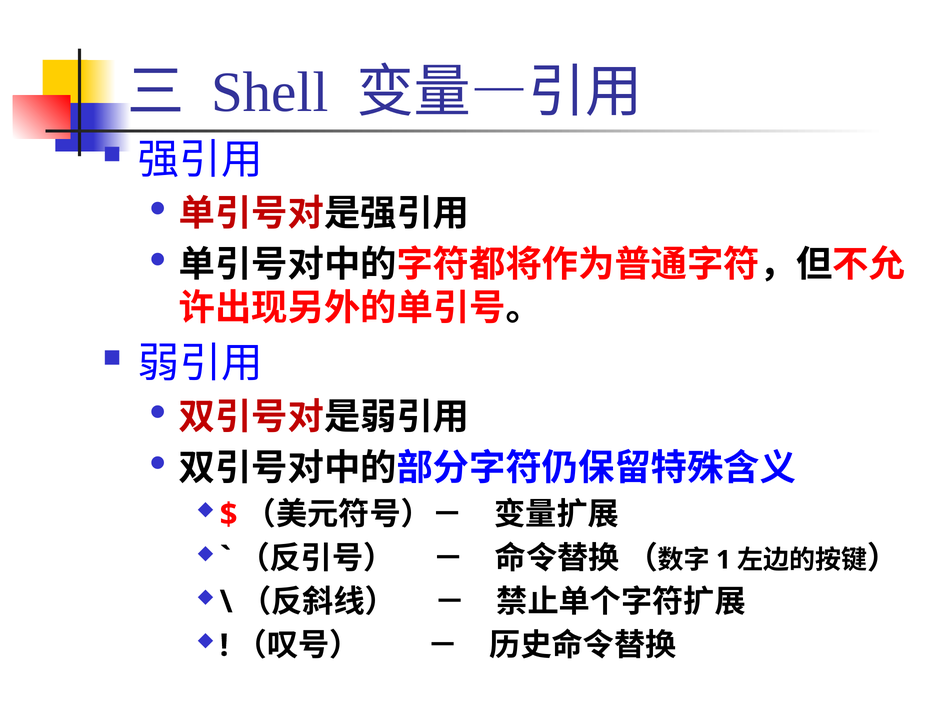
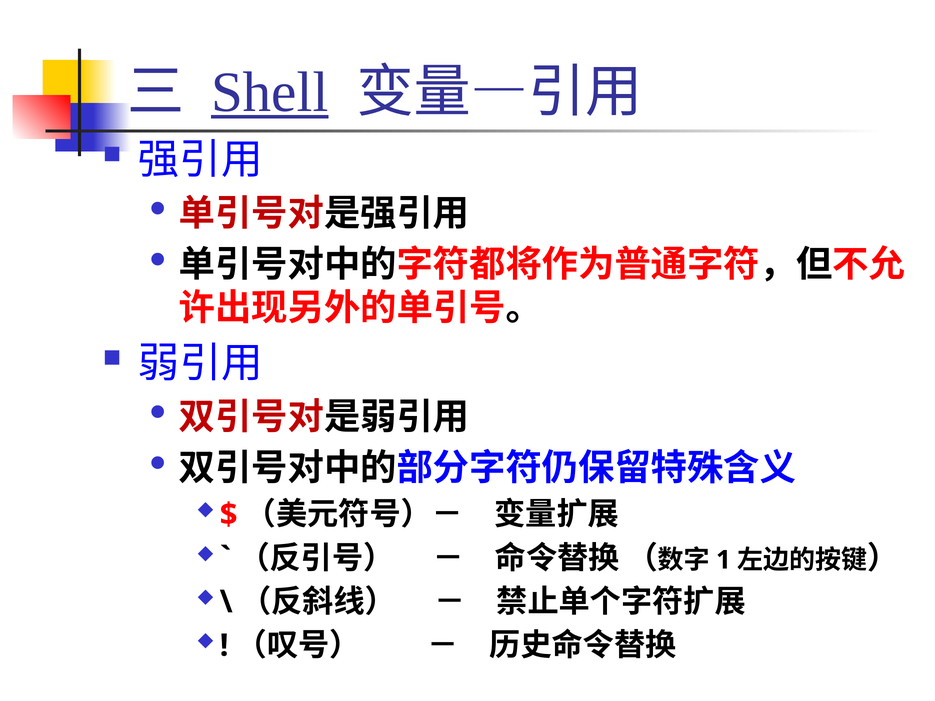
Shell underline: none -> present
